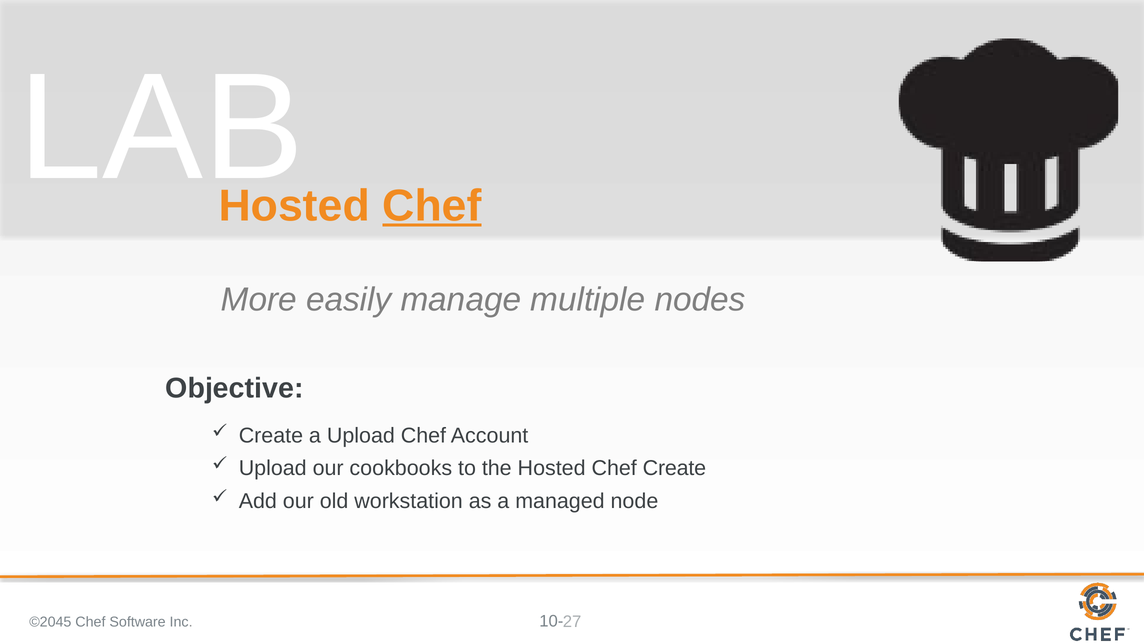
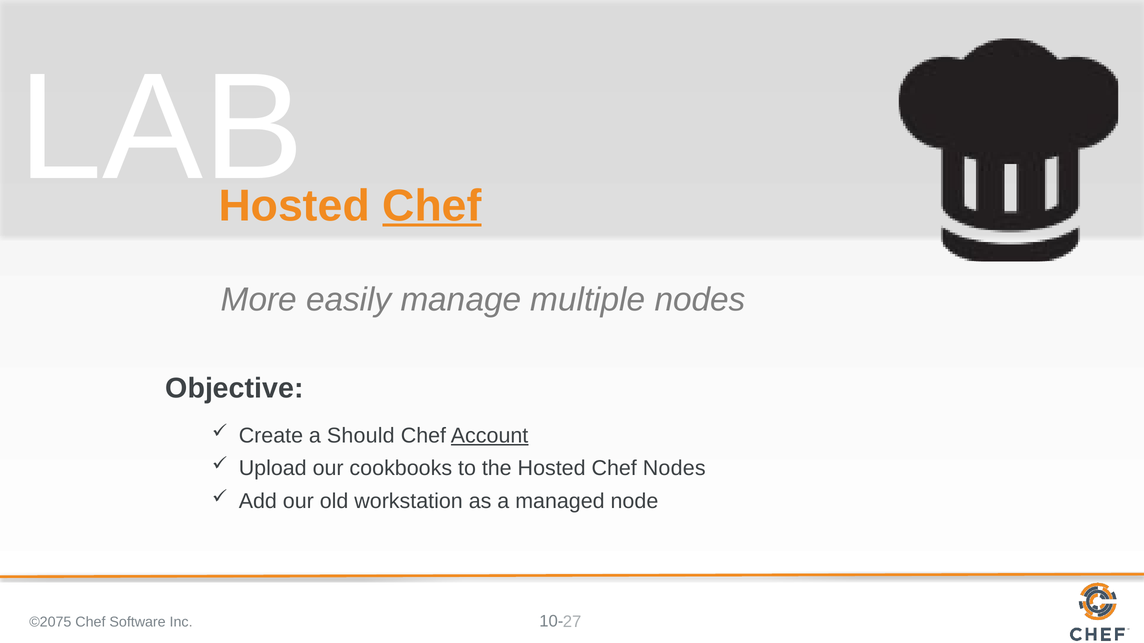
a Upload: Upload -> Should
Account underline: none -> present
Chef Create: Create -> Nodes
©2045: ©2045 -> ©2075
